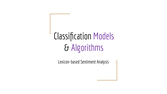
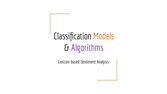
Models colour: purple -> orange
